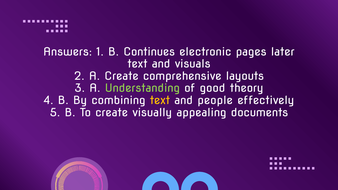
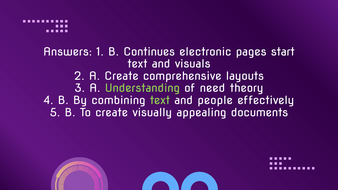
later: later -> start
good: good -> need
text at (160, 100) colour: yellow -> light green
